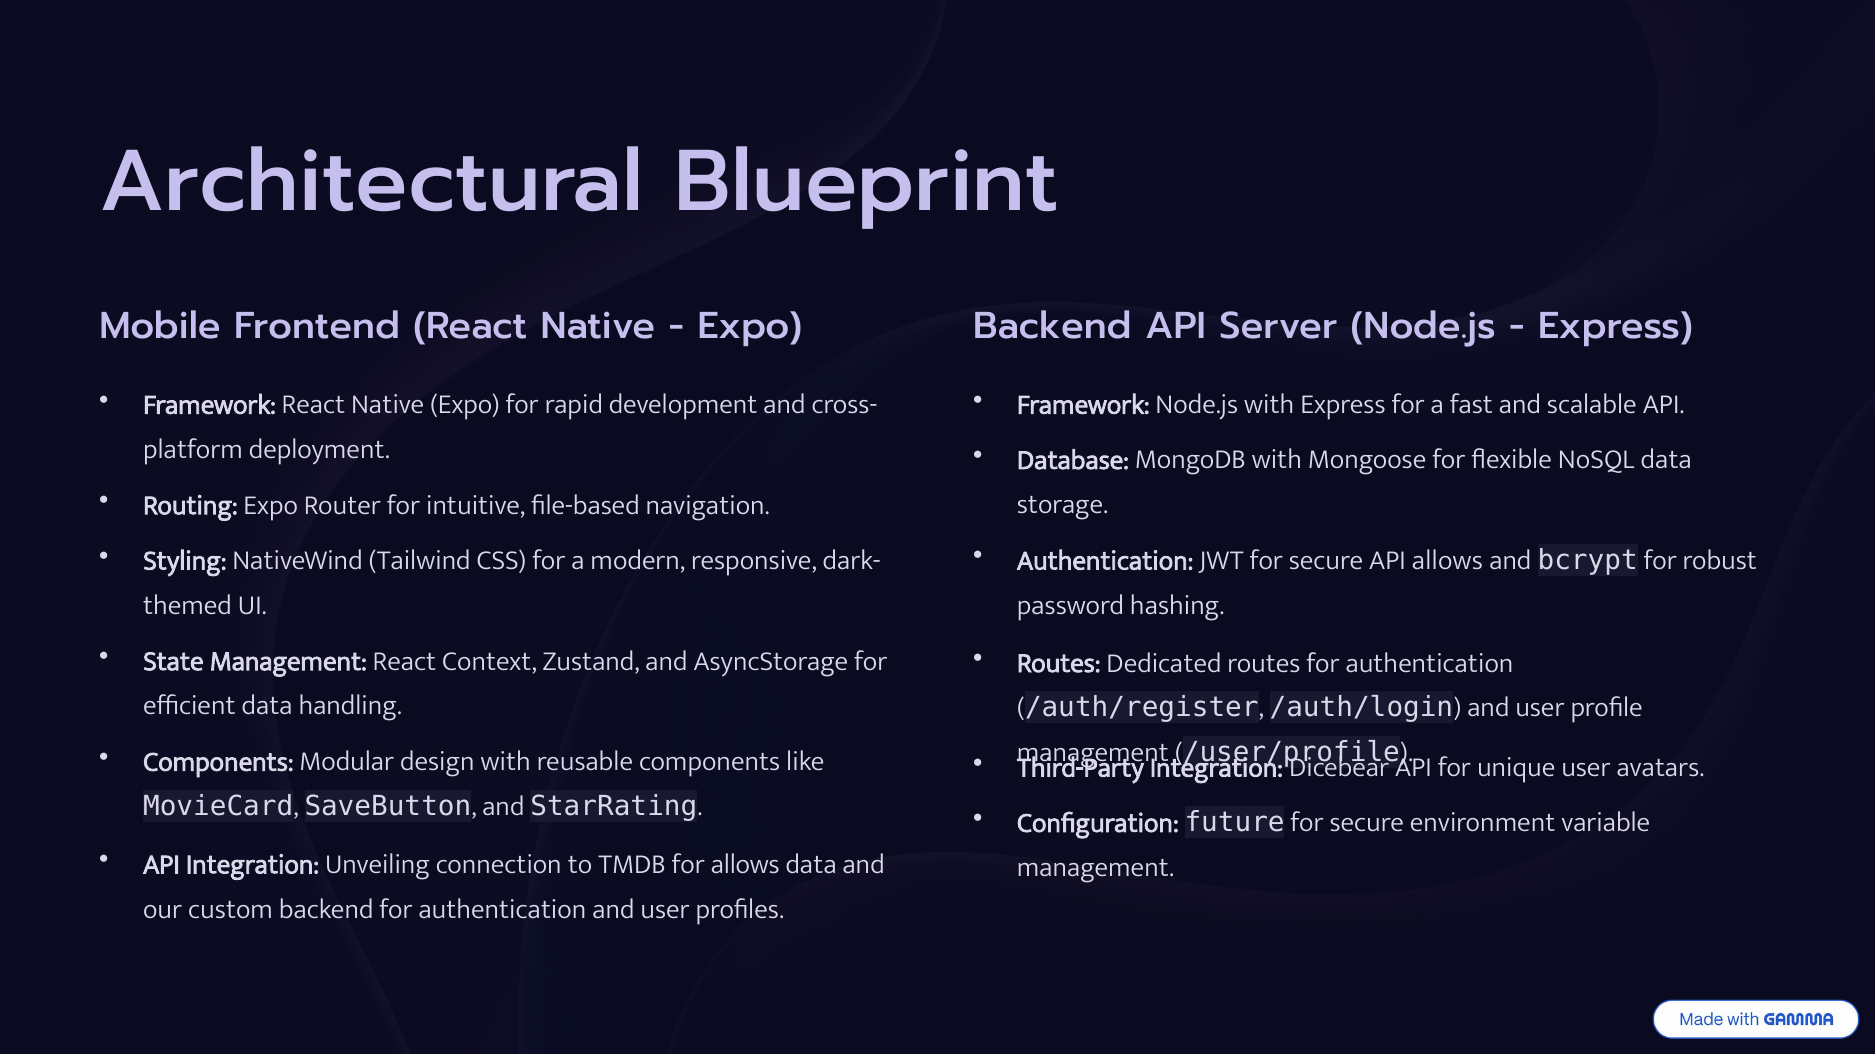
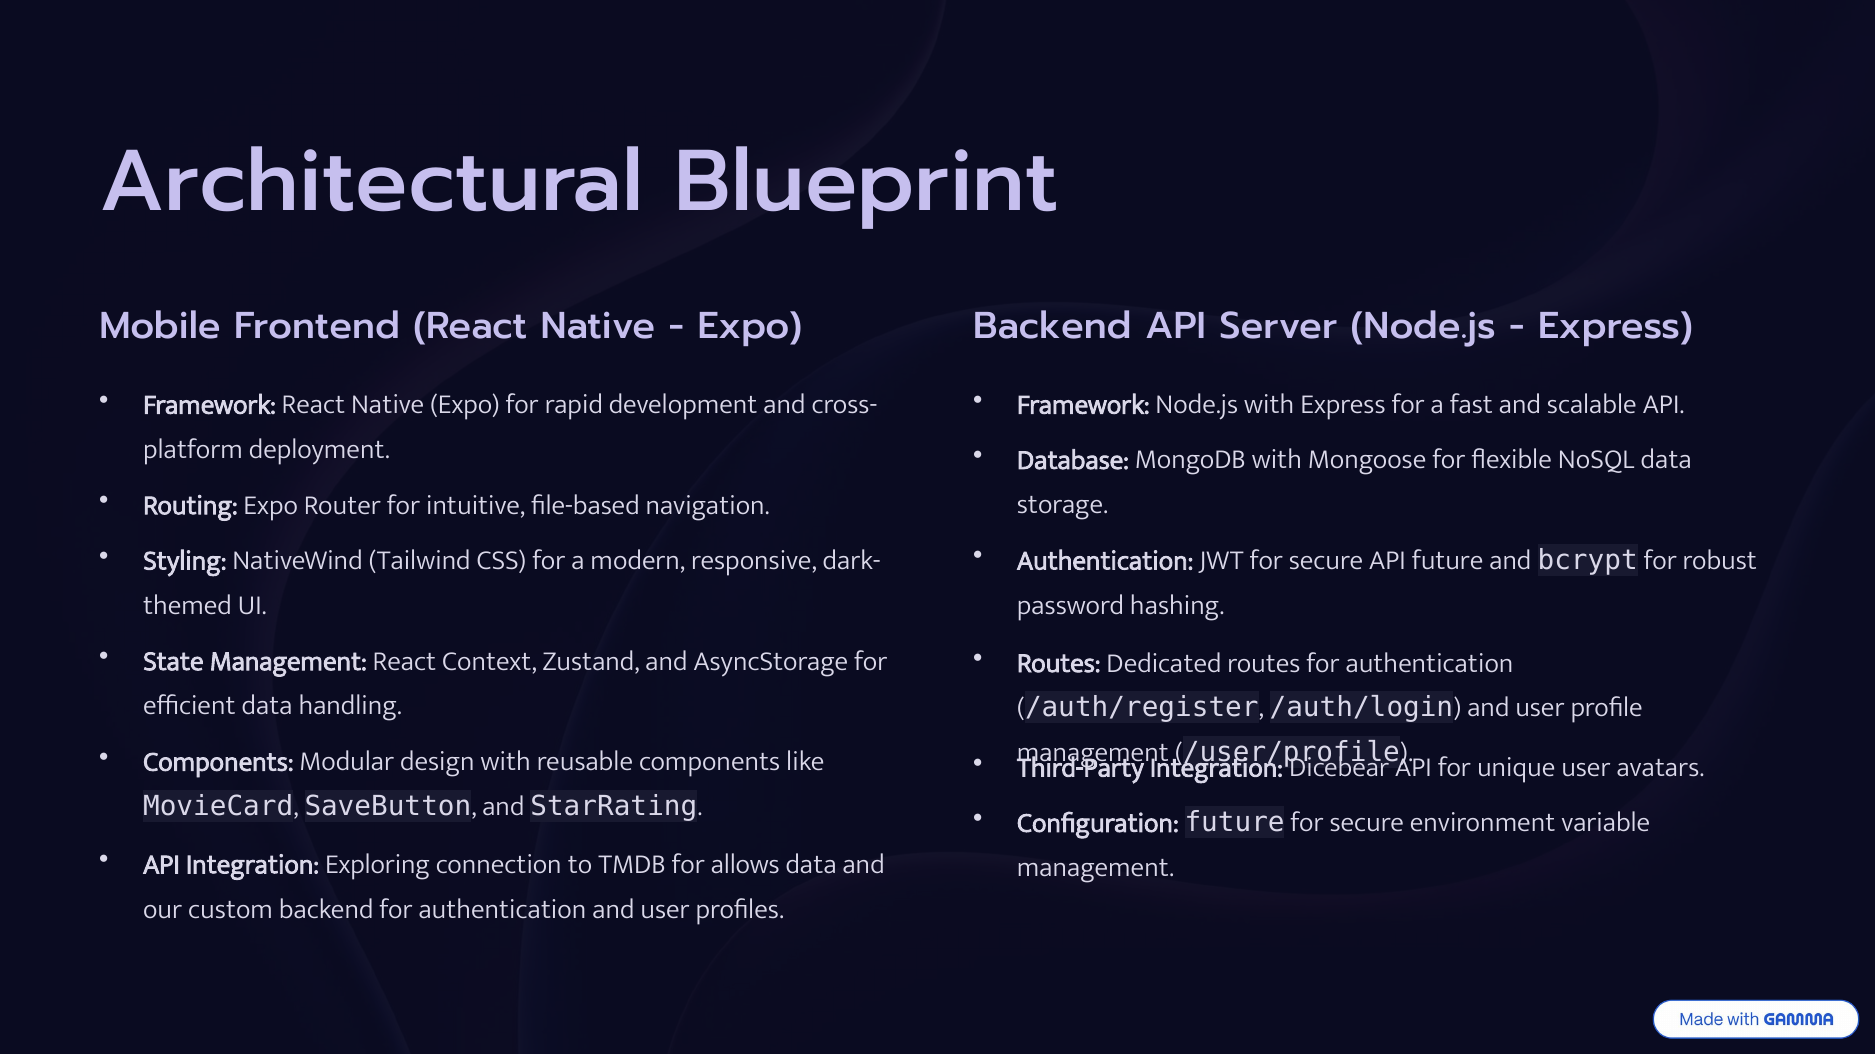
API allows: allows -> future
Unveiling: Unveiling -> Exploring
